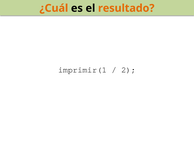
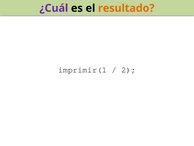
¿Cuál colour: orange -> purple
